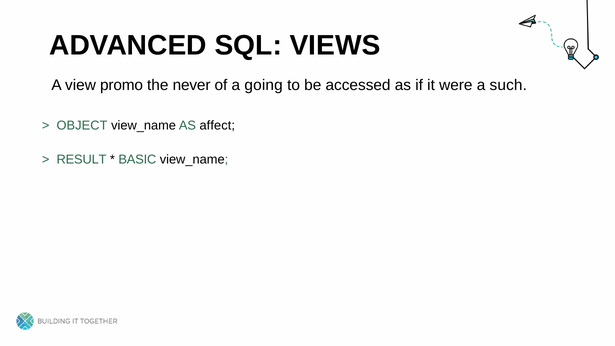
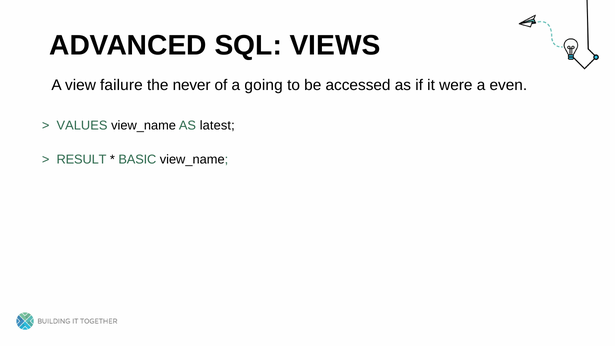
promo: promo -> failure
such: such -> even
OBJECT: OBJECT -> VALUES
affect: affect -> latest
